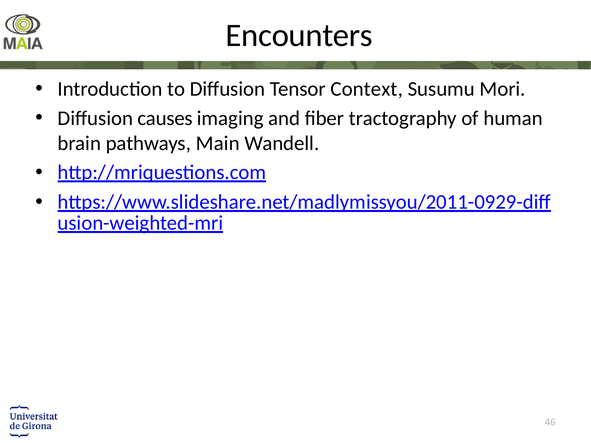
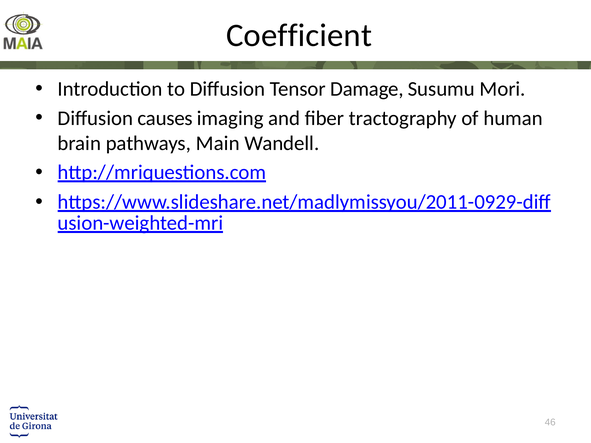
Encounters: Encounters -> Coefficient
Context: Context -> Damage
